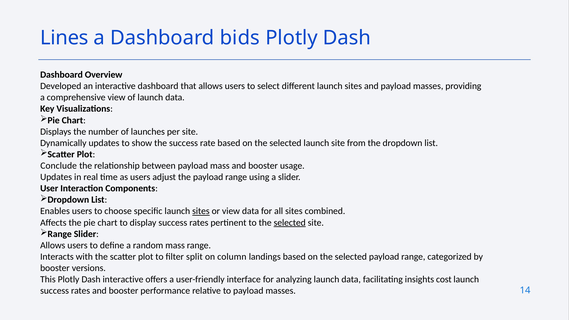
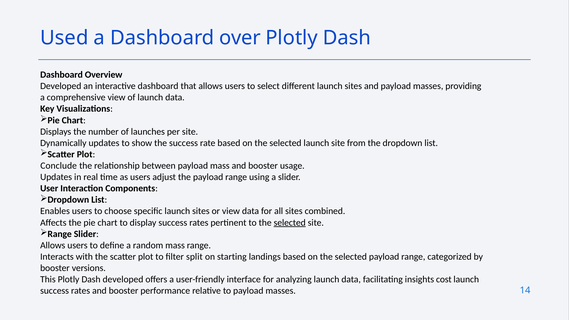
Lines: Lines -> Used
bids: bids -> over
sites at (201, 211) underline: present -> none
column: column -> starting
Dash interactive: interactive -> developed
